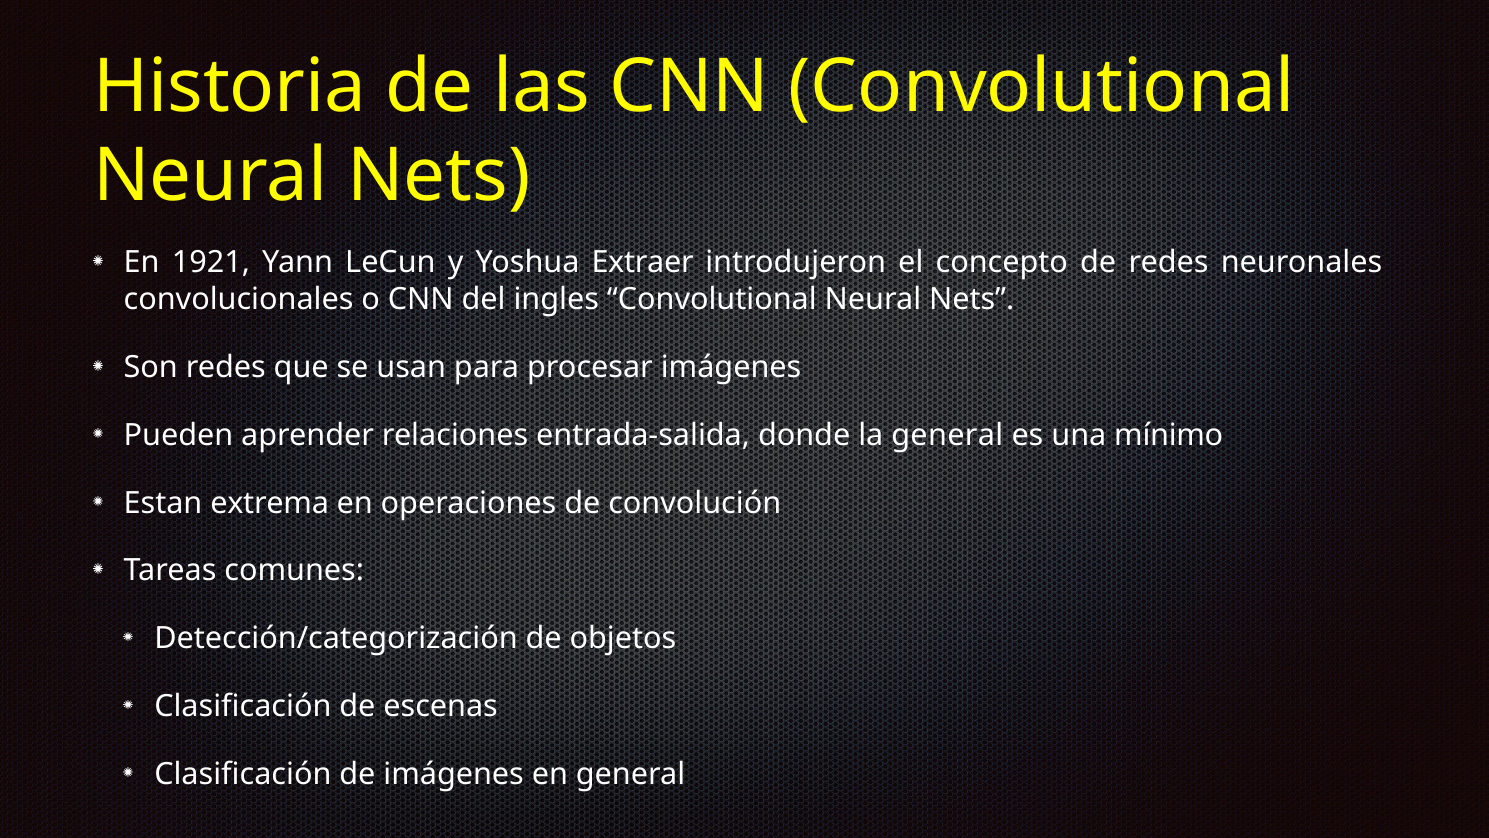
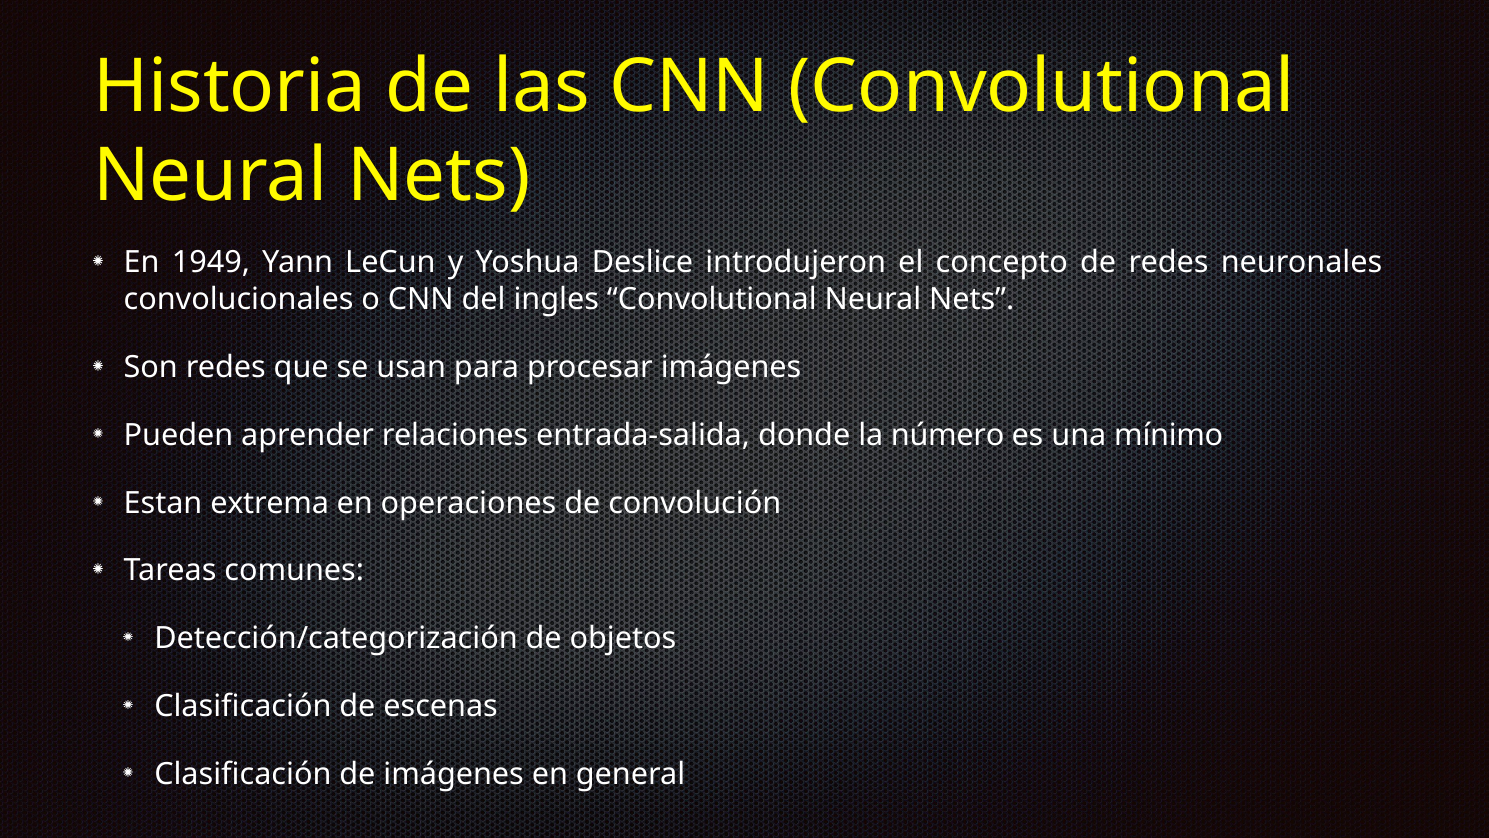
1921: 1921 -> 1949
Extraer: Extraer -> Deslice
la general: general -> número
